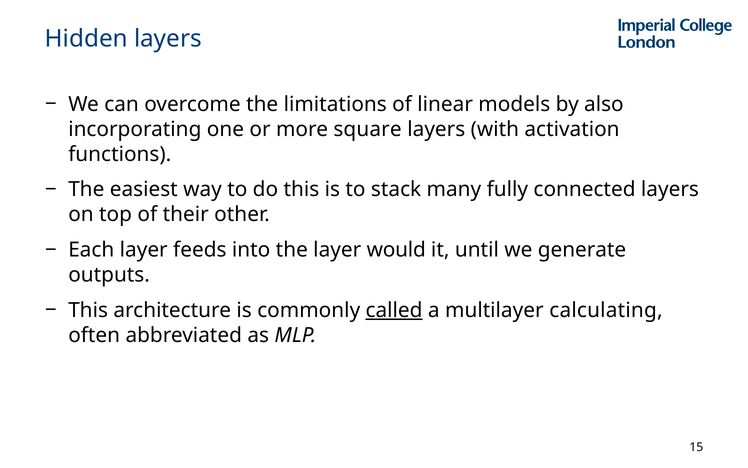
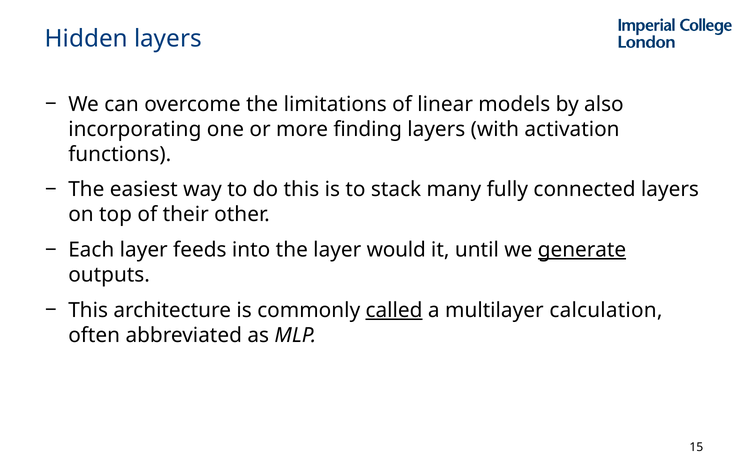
square: square -> finding
generate underline: none -> present
calculating: calculating -> calculation
